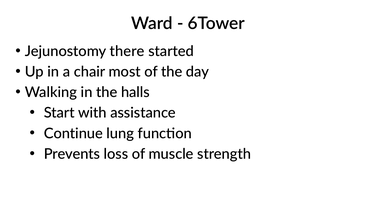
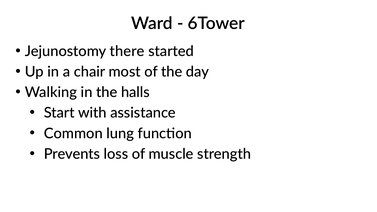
Continue: Continue -> Common
